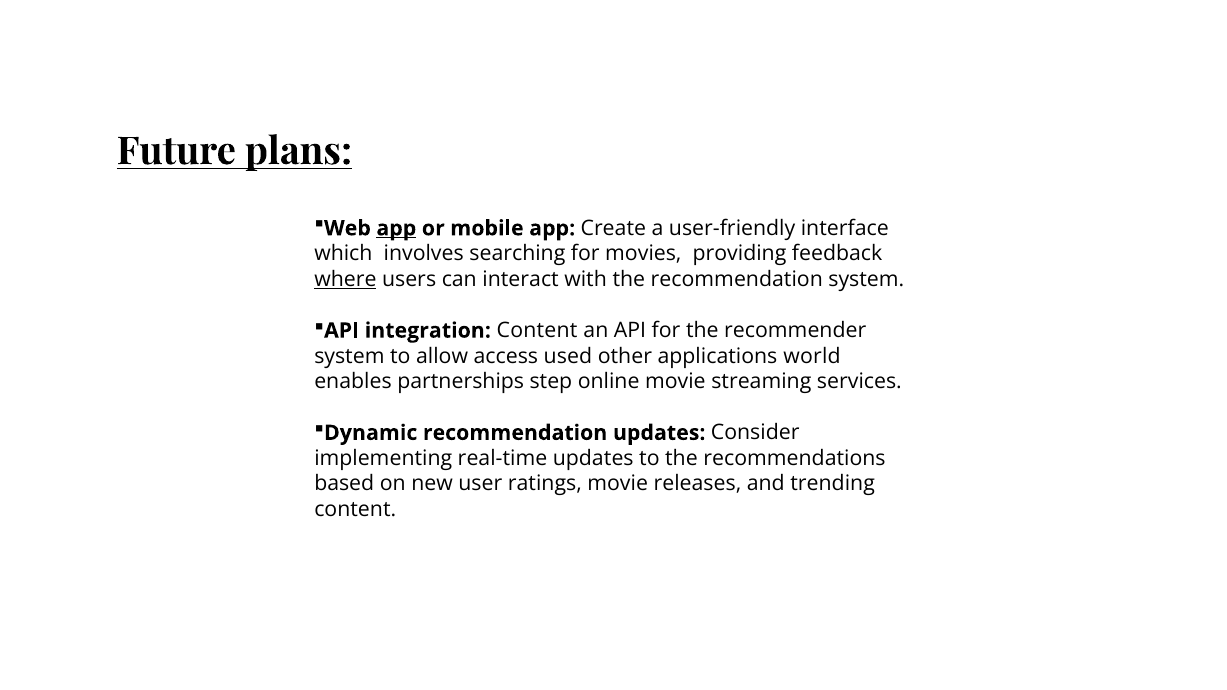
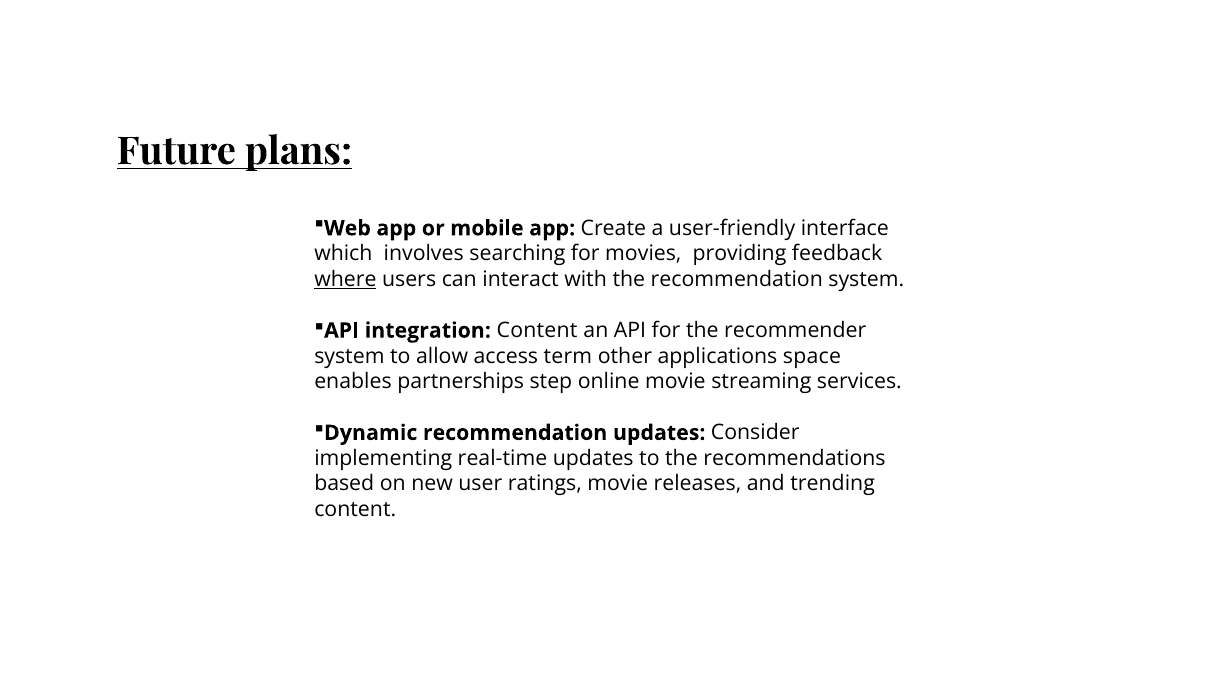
app at (396, 228) underline: present -> none
used: used -> term
world: world -> space
